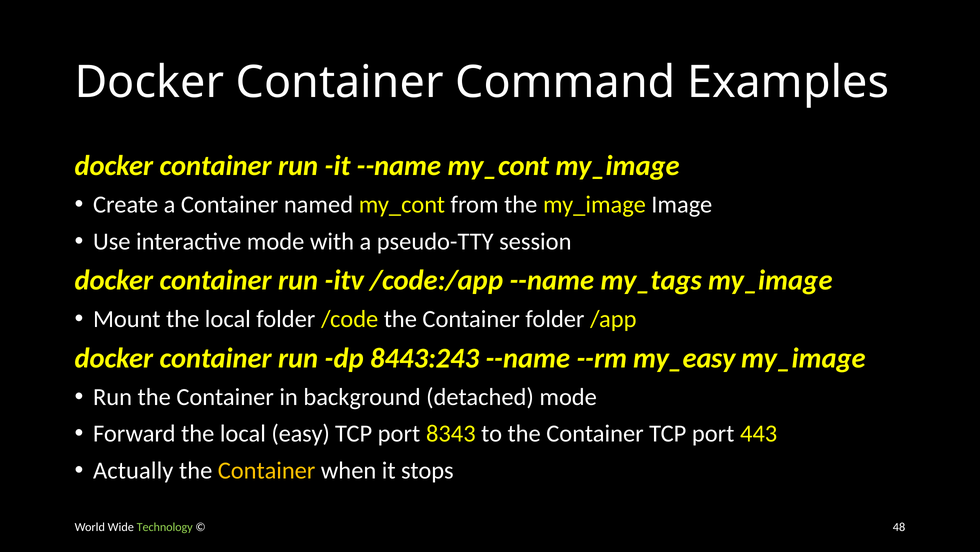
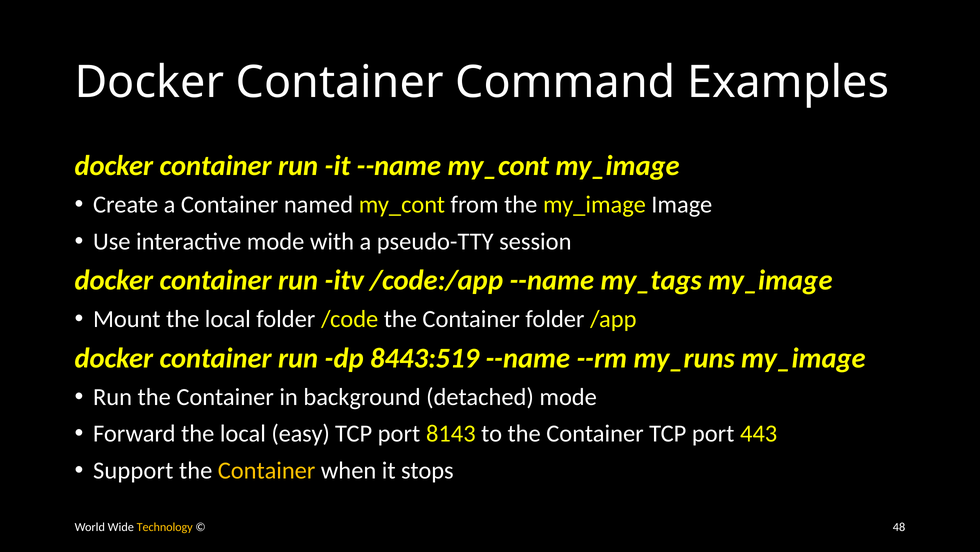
8443:243: 8443:243 -> 8443:519
my_easy: my_easy -> my_runs
8343: 8343 -> 8143
Actually: Actually -> Support
Technology colour: light green -> yellow
